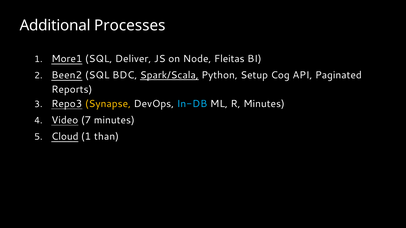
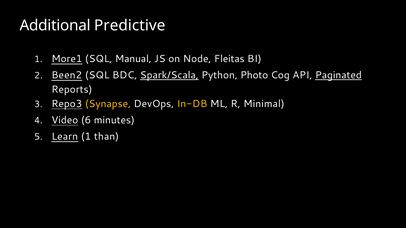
Processes: Processes -> Predictive
Deliver: Deliver -> Manual
Setup: Setup -> Photo
Paginated underline: none -> present
In-DB colour: light blue -> yellow
R Minutes: Minutes -> Minimal
7: 7 -> 6
Cloud: Cloud -> Learn
